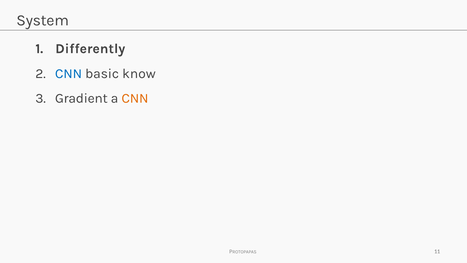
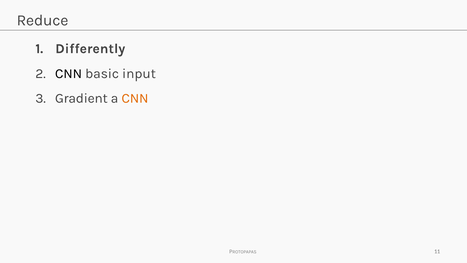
System: System -> Reduce
CNN at (69, 73) colour: blue -> black
know: know -> input
